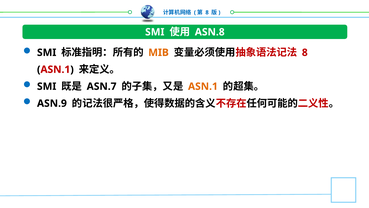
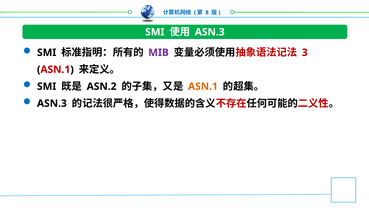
ASN.8 at (210, 32): ASN.8 -> ASN.3
MIB colour: orange -> purple
8 at (305, 52): 8 -> 3
ASN.7: ASN.7 -> ASN.2
ASN.9 at (52, 103): ASN.9 -> ASN.3
